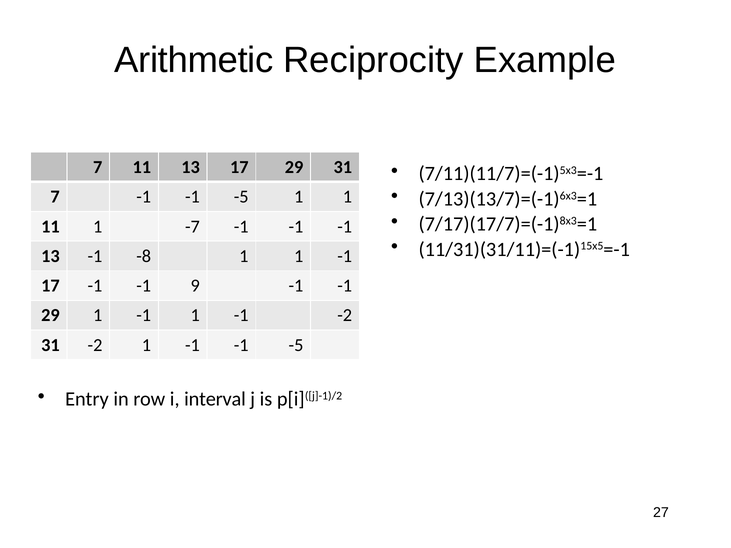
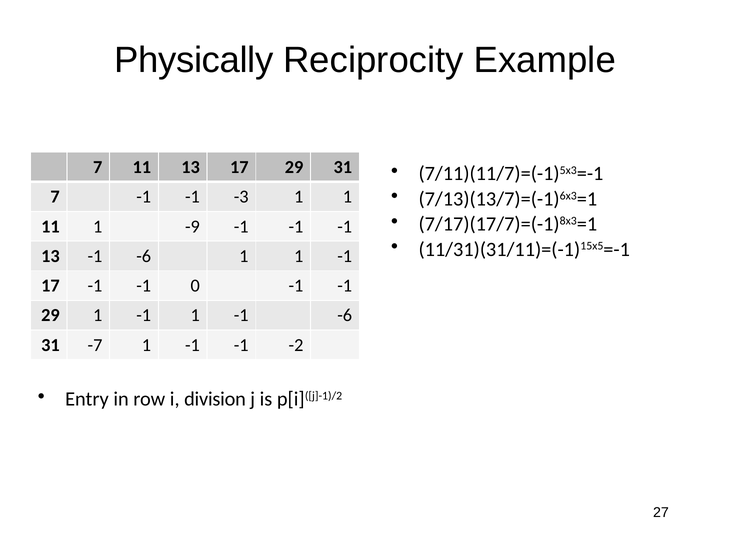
Arithmetic: Arithmetic -> Physically
7 -1 -1 -5: -5 -> -3
-7: -7 -> -9
13 -1 -8: -8 -> -6
9: 9 -> 0
1 -1 -2: -2 -> -6
31 -2: -2 -> -7
1 -1 -1 -5: -5 -> -2
interval: interval -> division
